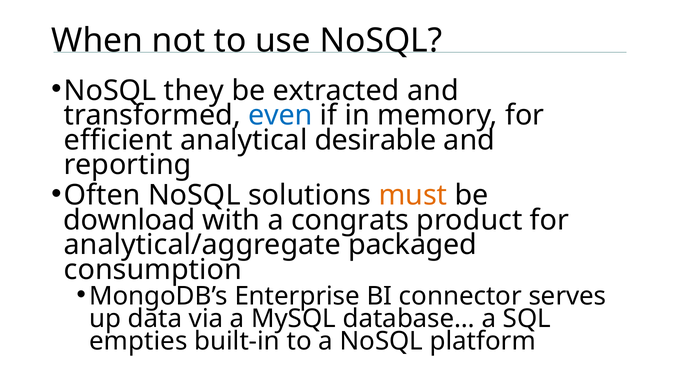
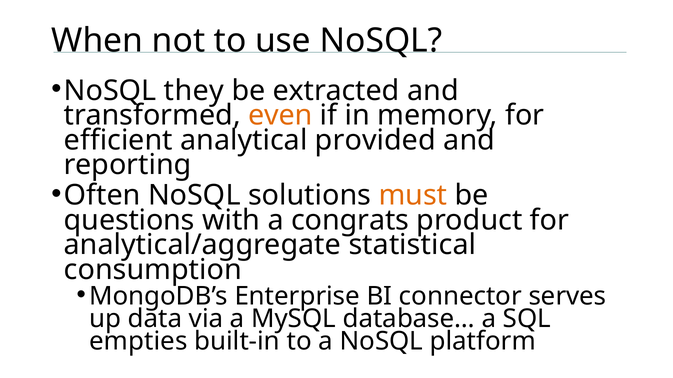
even colour: blue -> orange
desirable: desirable -> provided
download: download -> questions
packaged: packaged -> statistical
